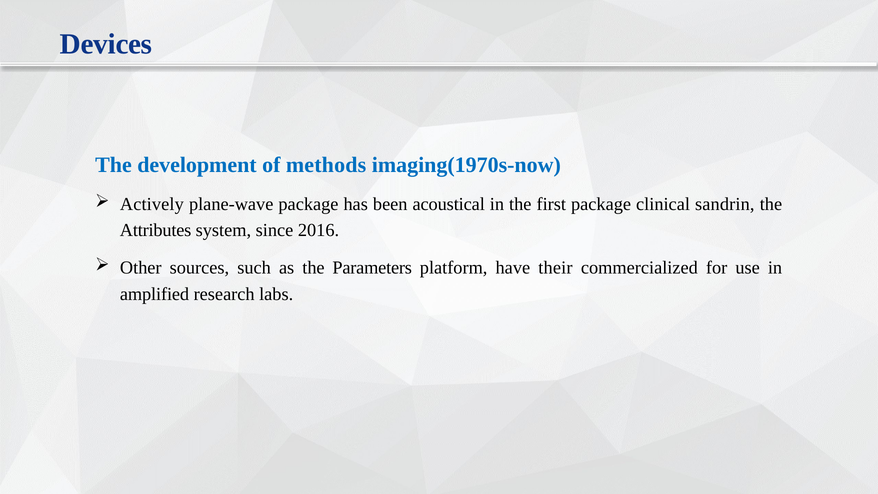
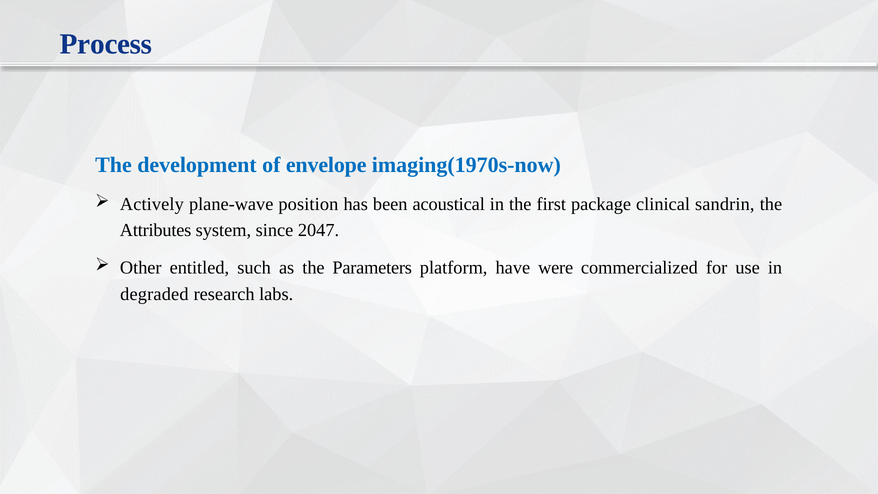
Devices: Devices -> Process
methods: methods -> envelope
plane-wave package: package -> position
2016: 2016 -> 2047
sources: sources -> entitled
their: their -> were
amplified: amplified -> degraded
